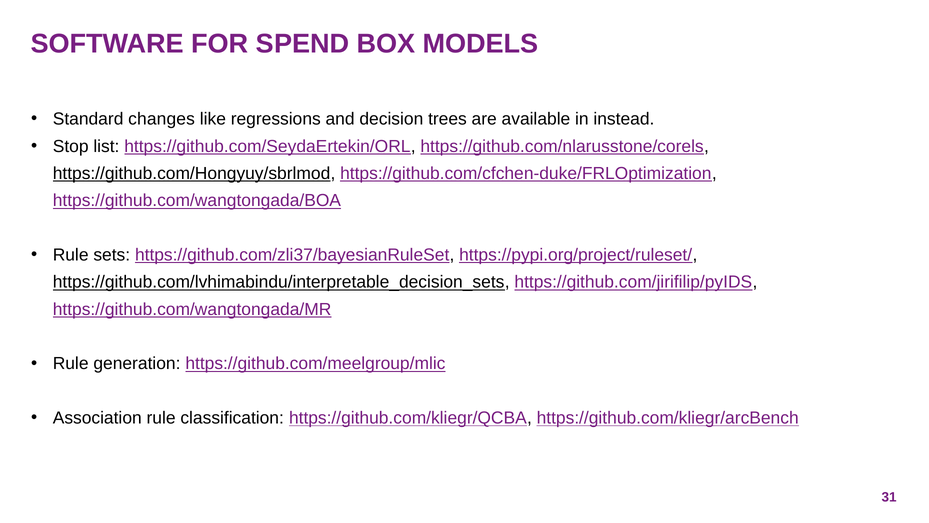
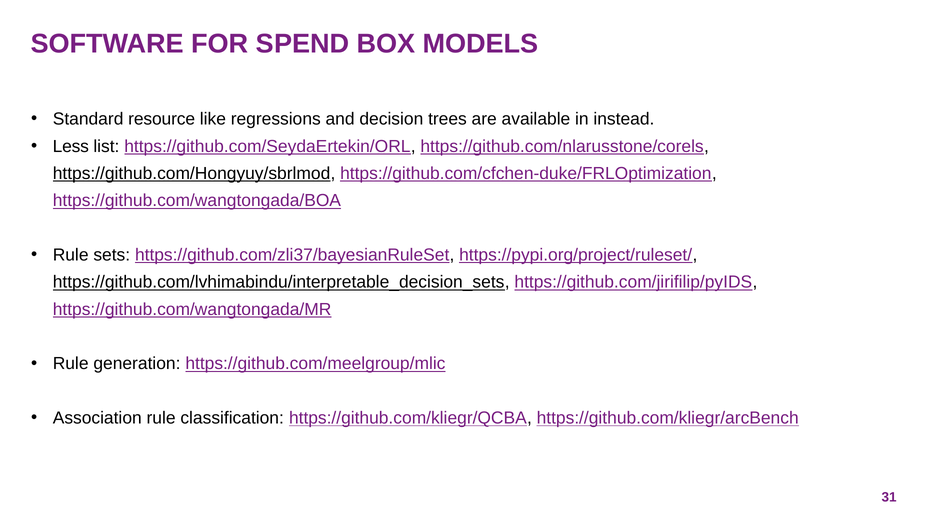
changes: changes -> resource
Stop: Stop -> Less
